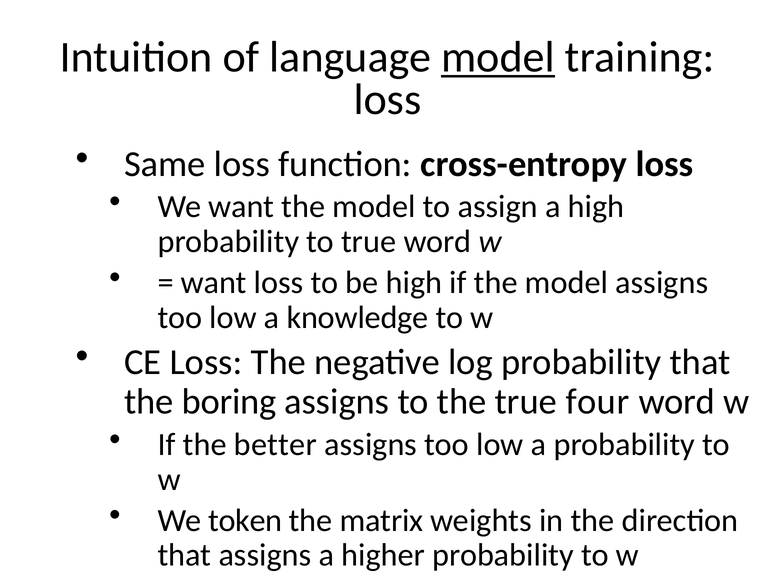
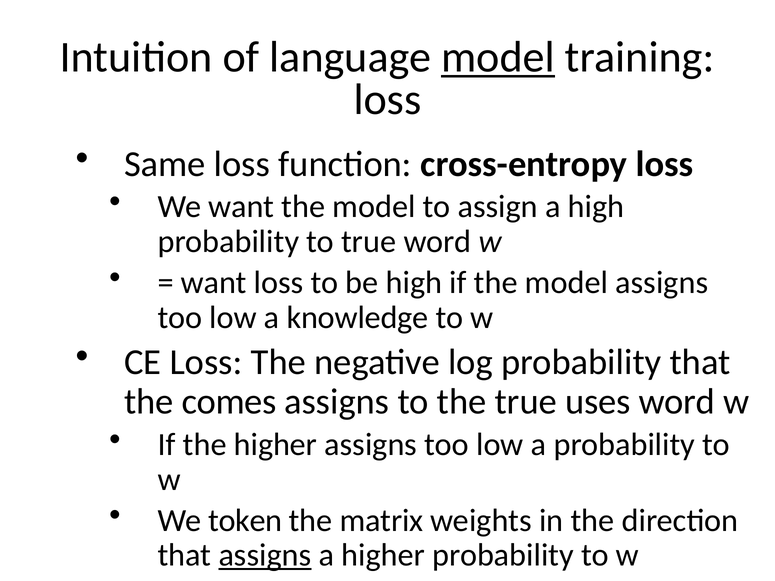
boring: boring -> comes
four: four -> uses
the better: better -> higher
assigns at (265, 556) underline: none -> present
